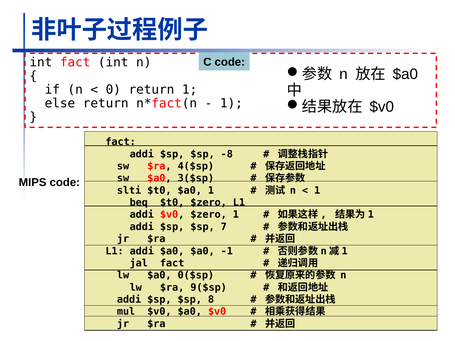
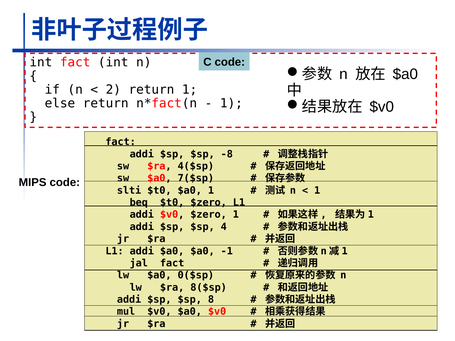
0 at (113, 90): 0 -> 2
3($sp: 3($sp -> 7($sp
7: 7 -> 4
9($sp: 9($sp -> 8($sp
